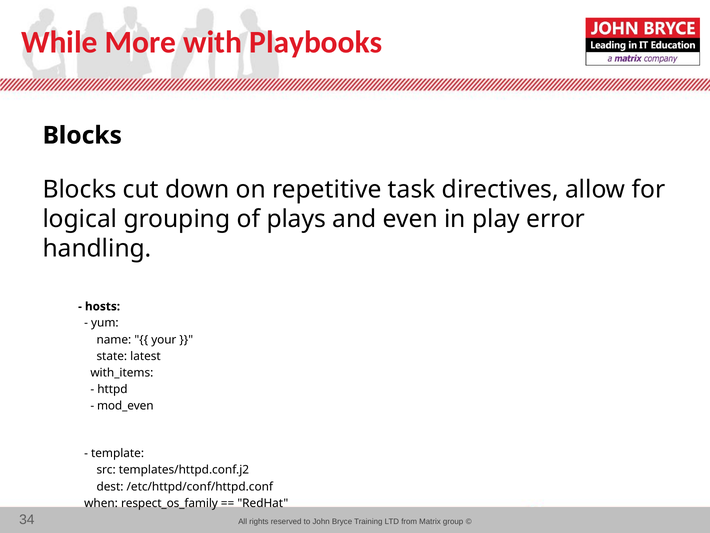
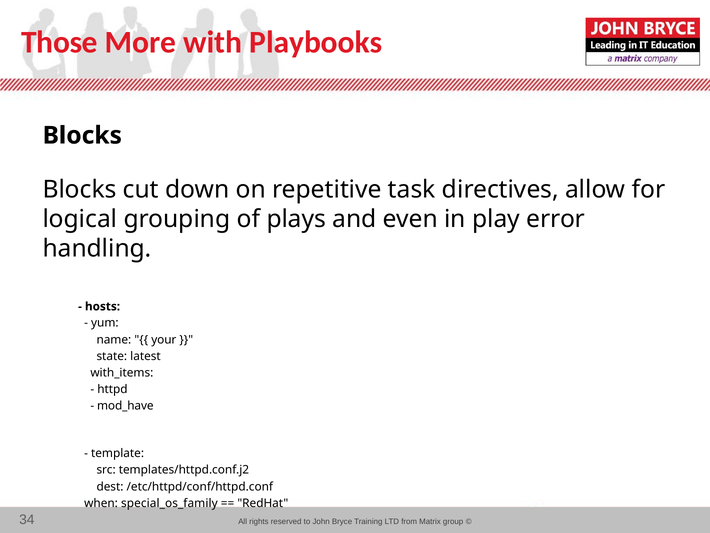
While: While -> Those
mod_even: mod_even -> mod_have
respect_os_family: respect_os_family -> special_os_family
